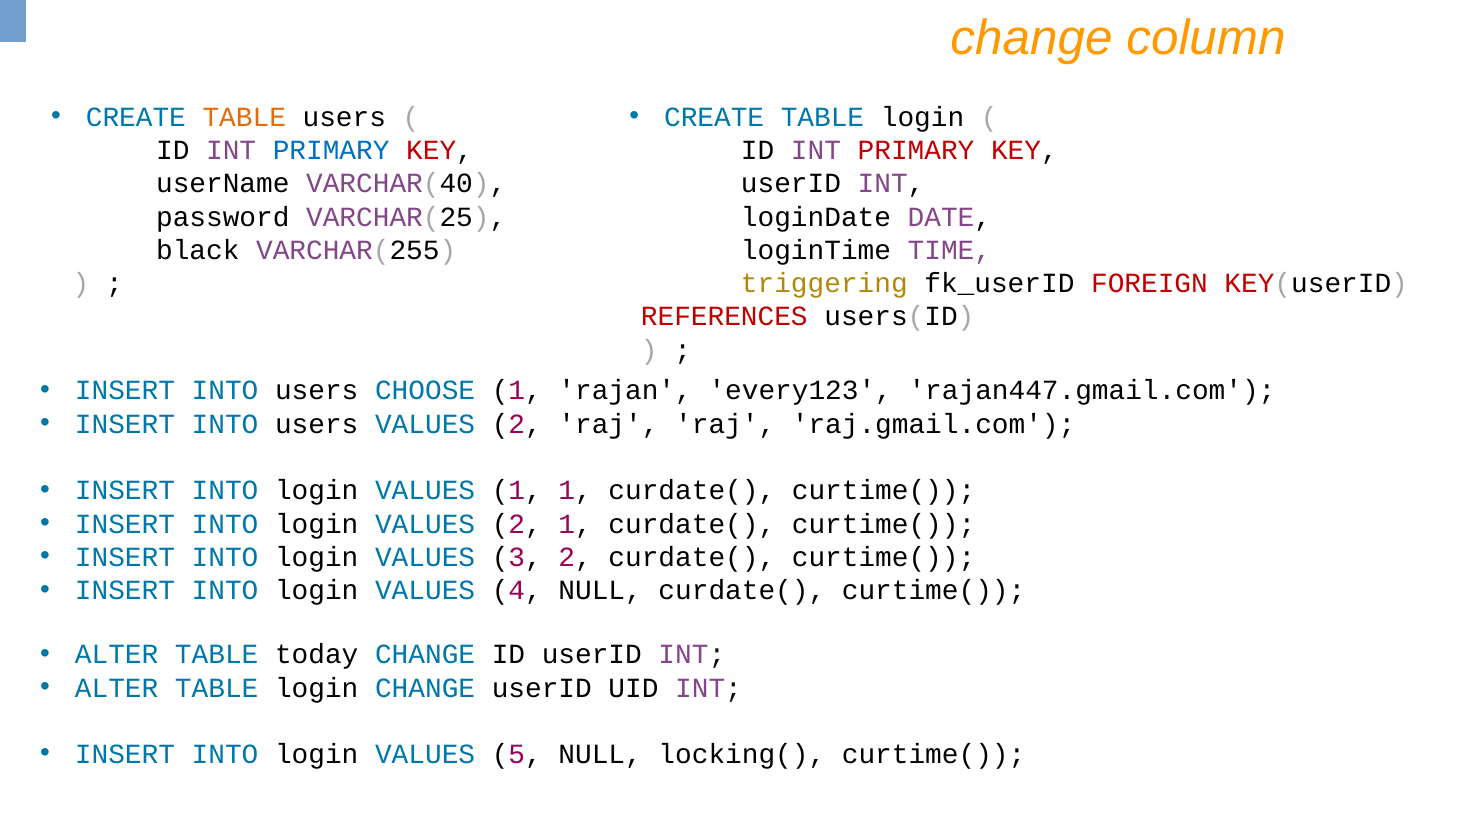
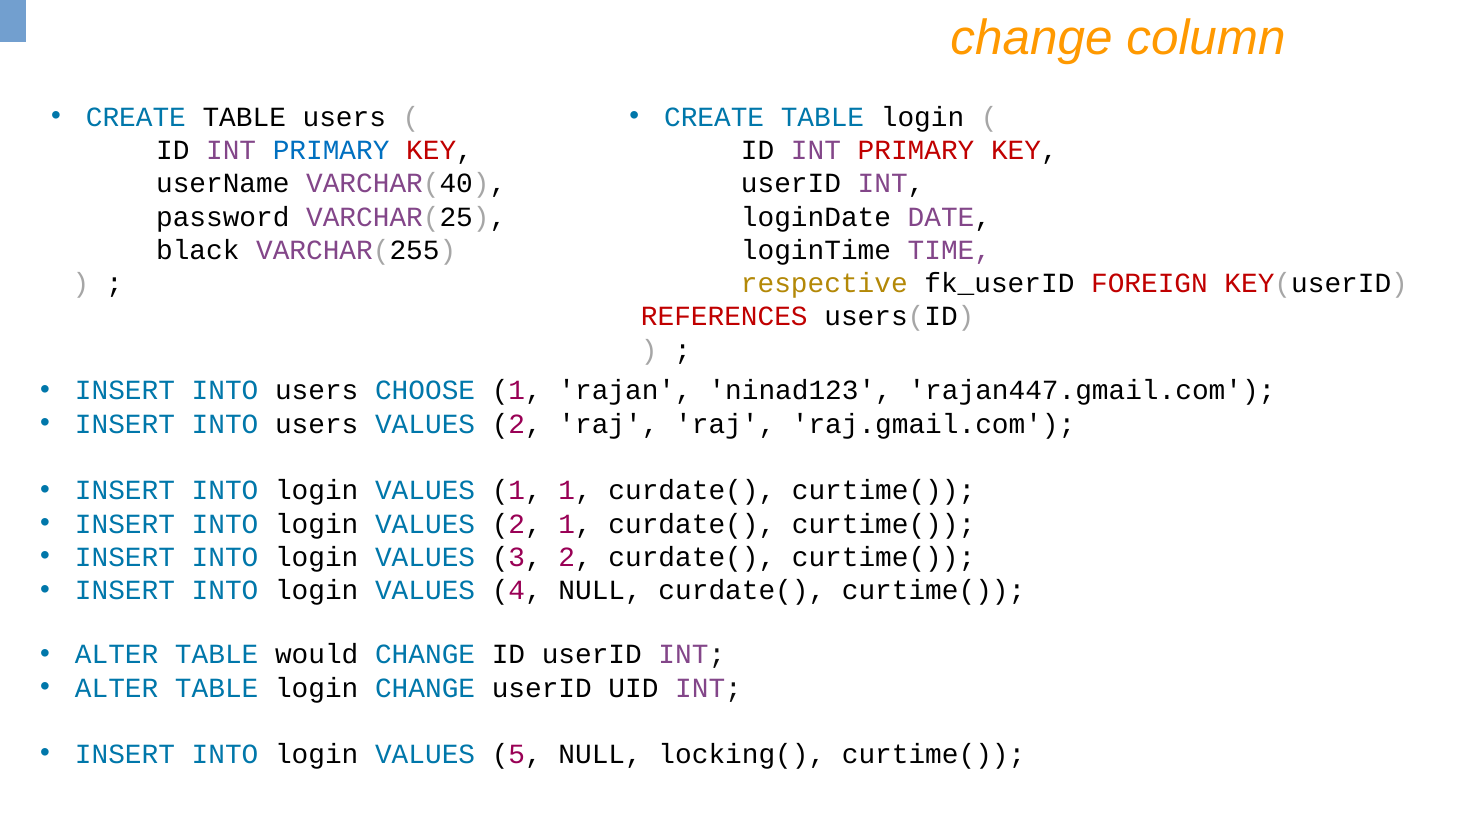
TABLE at (244, 117) colour: orange -> black
triggering: triggering -> respective
every123: every123 -> ninad123
today: today -> would
